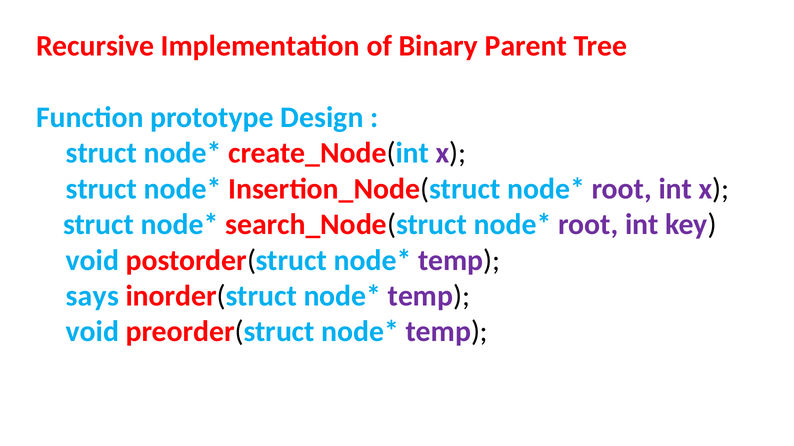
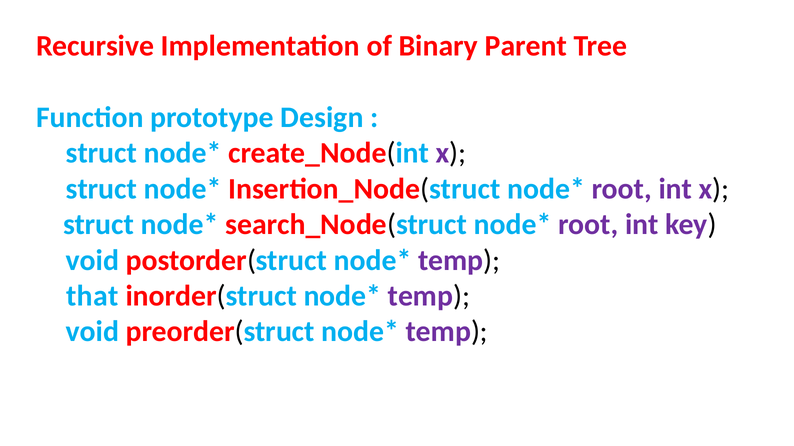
says: says -> that
